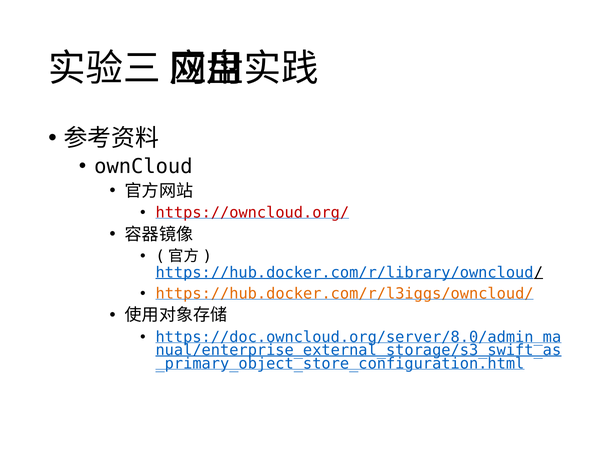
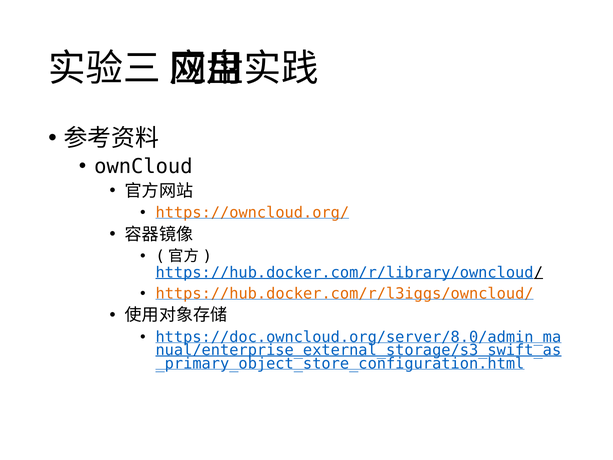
https://owncloud.org/ colour: red -> orange
